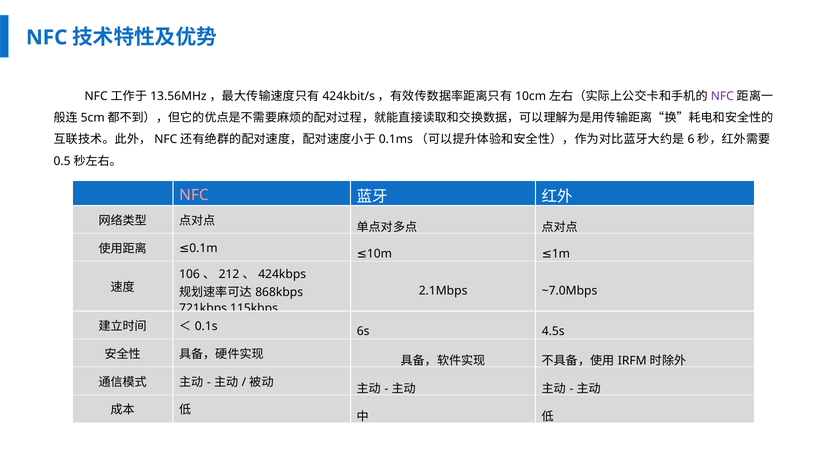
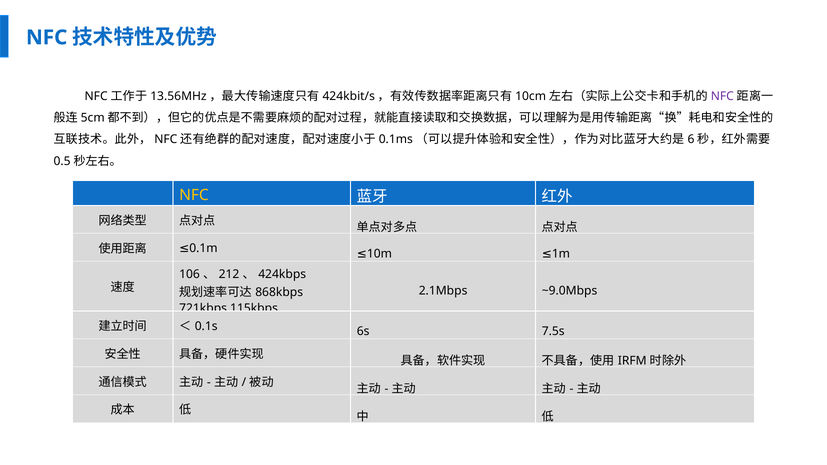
NFC at (194, 195) colour: pink -> yellow
~7.0Mbps: ~7.0Mbps -> ~9.0Mbps
4.5s: 4.5s -> 7.5s
